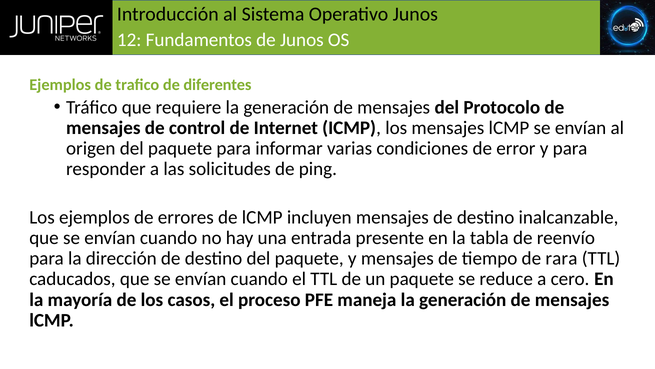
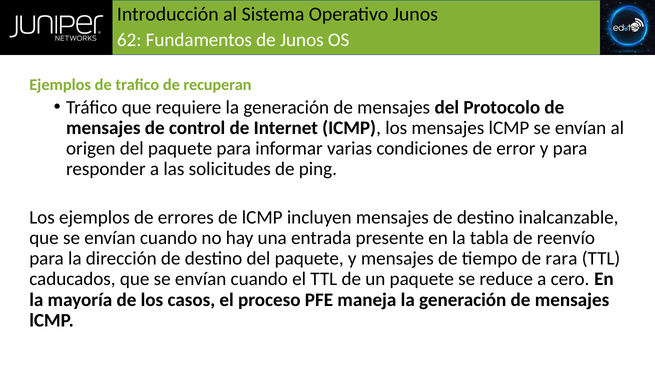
12: 12 -> 62
diferentes: diferentes -> recuperan
